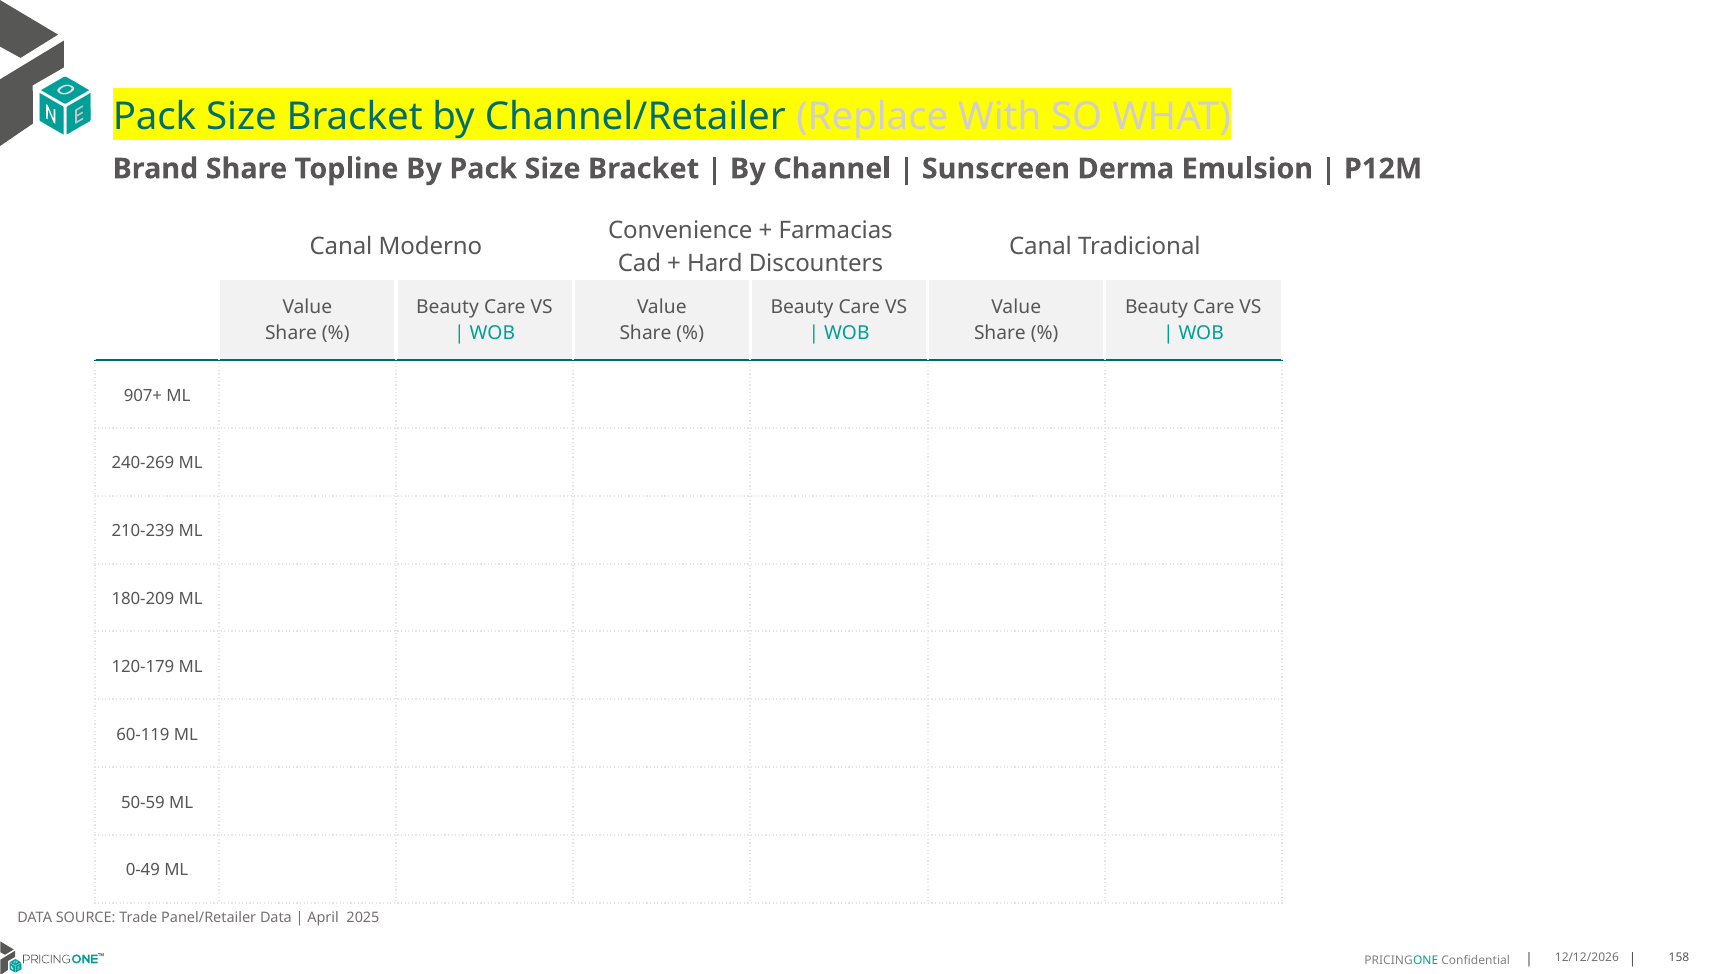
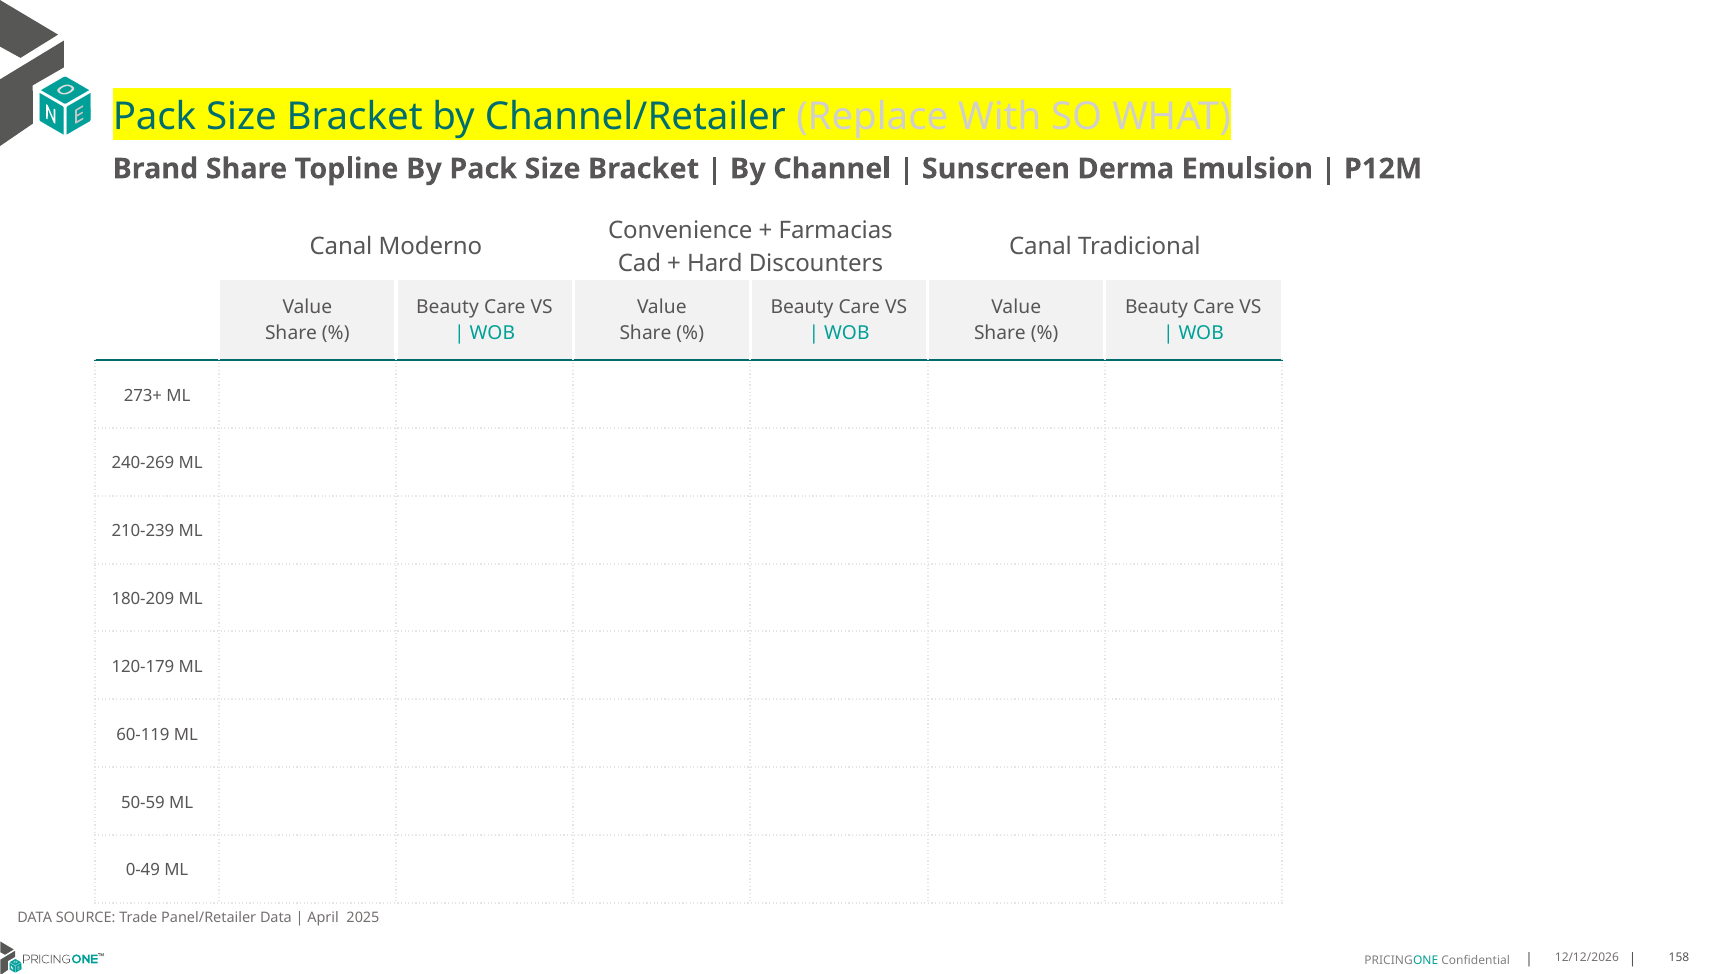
907+: 907+ -> 273+
